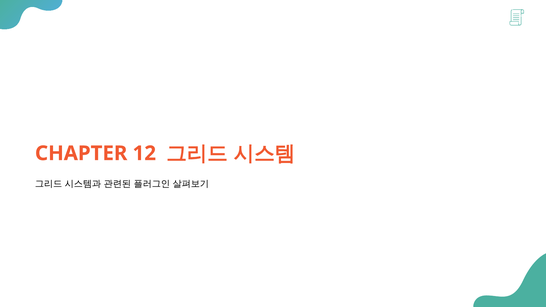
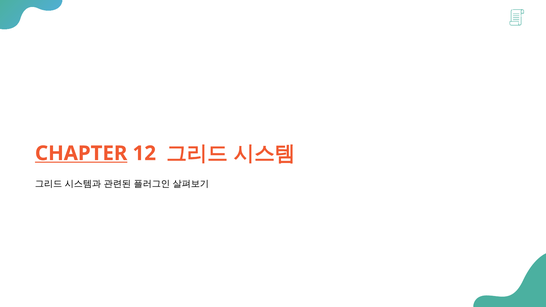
CHAPTER underline: none -> present
